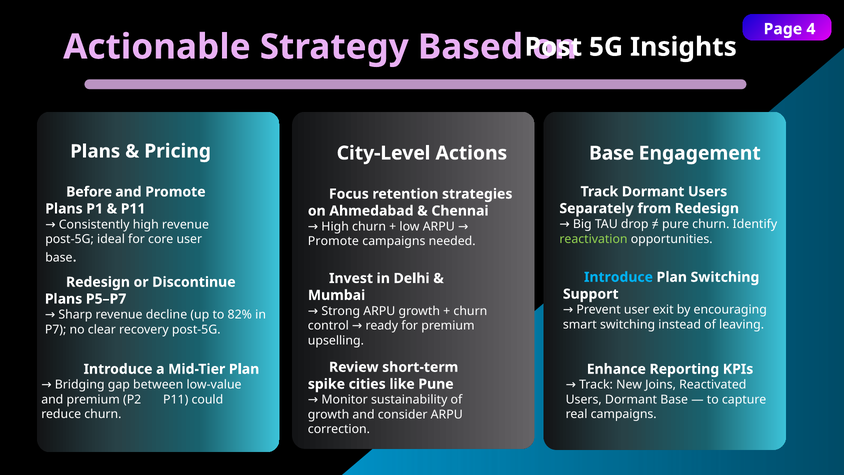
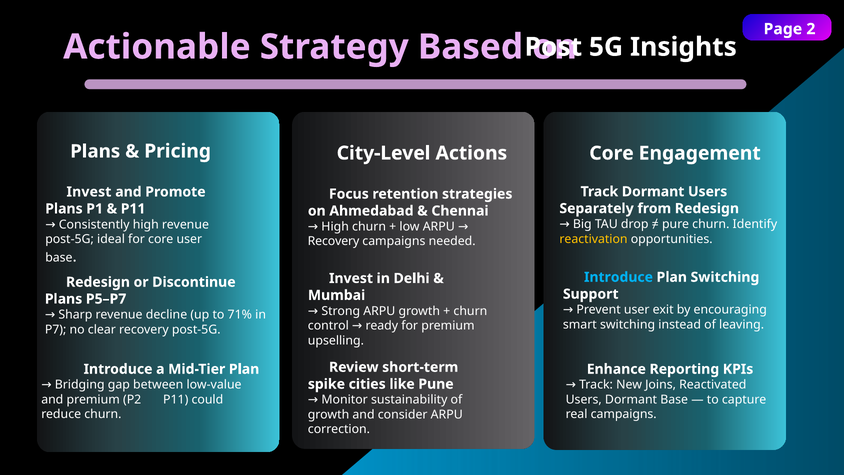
4: 4 -> 2
Base at (612, 153): Base -> Core
Before at (89, 192): Before -> Invest
reactivation colour: light green -> yellow
Promote at (333, 241): Promote -> Recovery
82%: 82% -> 71%
